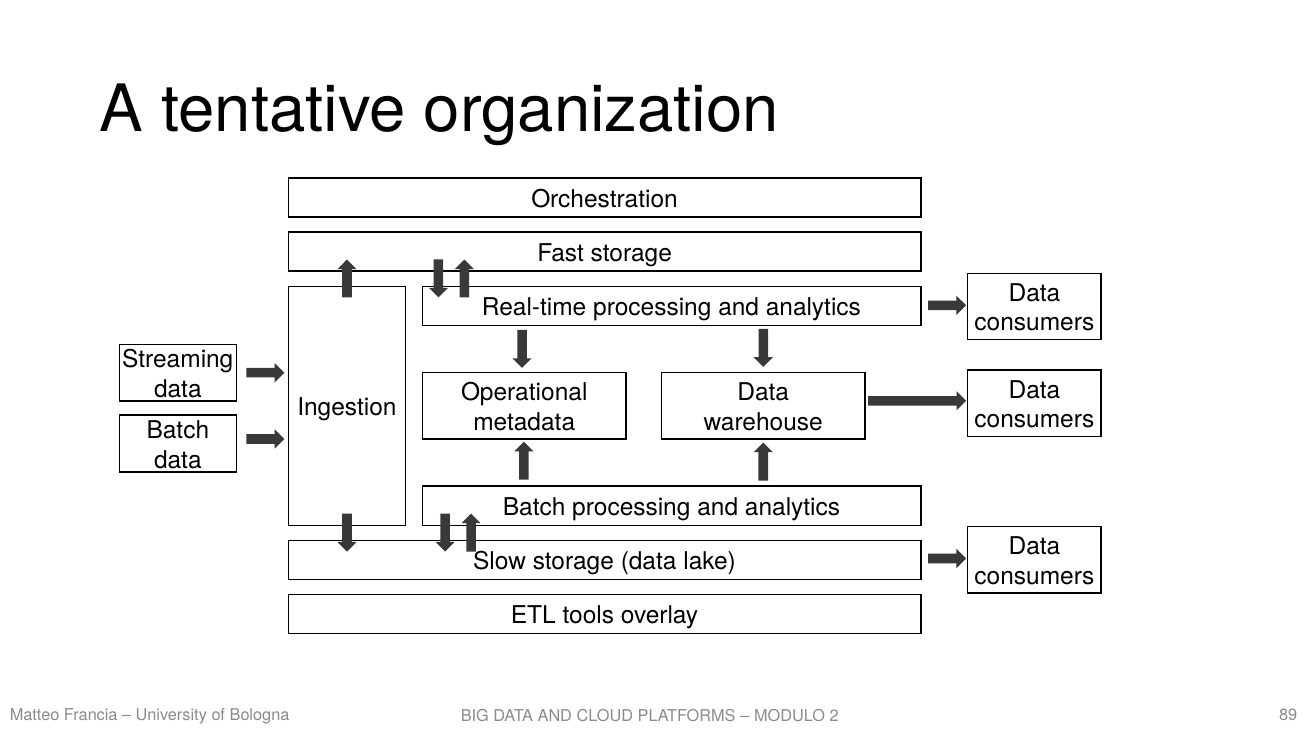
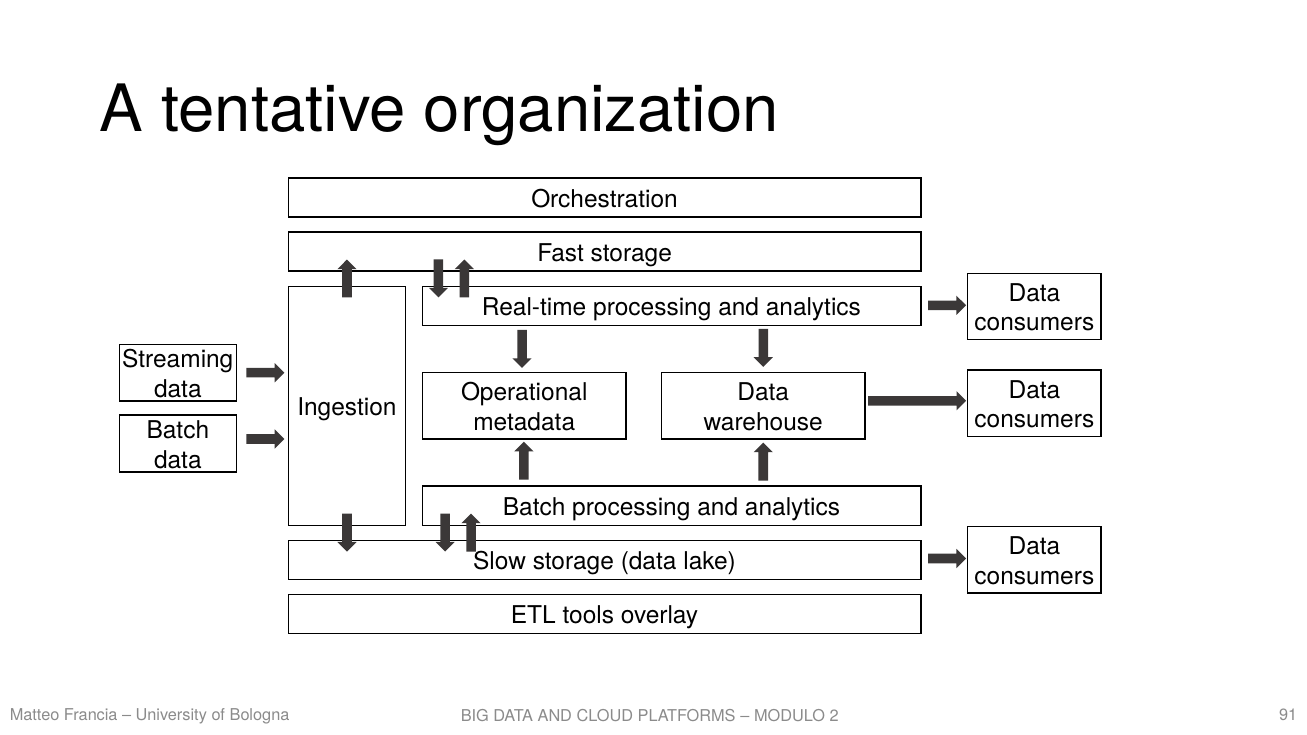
89: 89 -> 91
